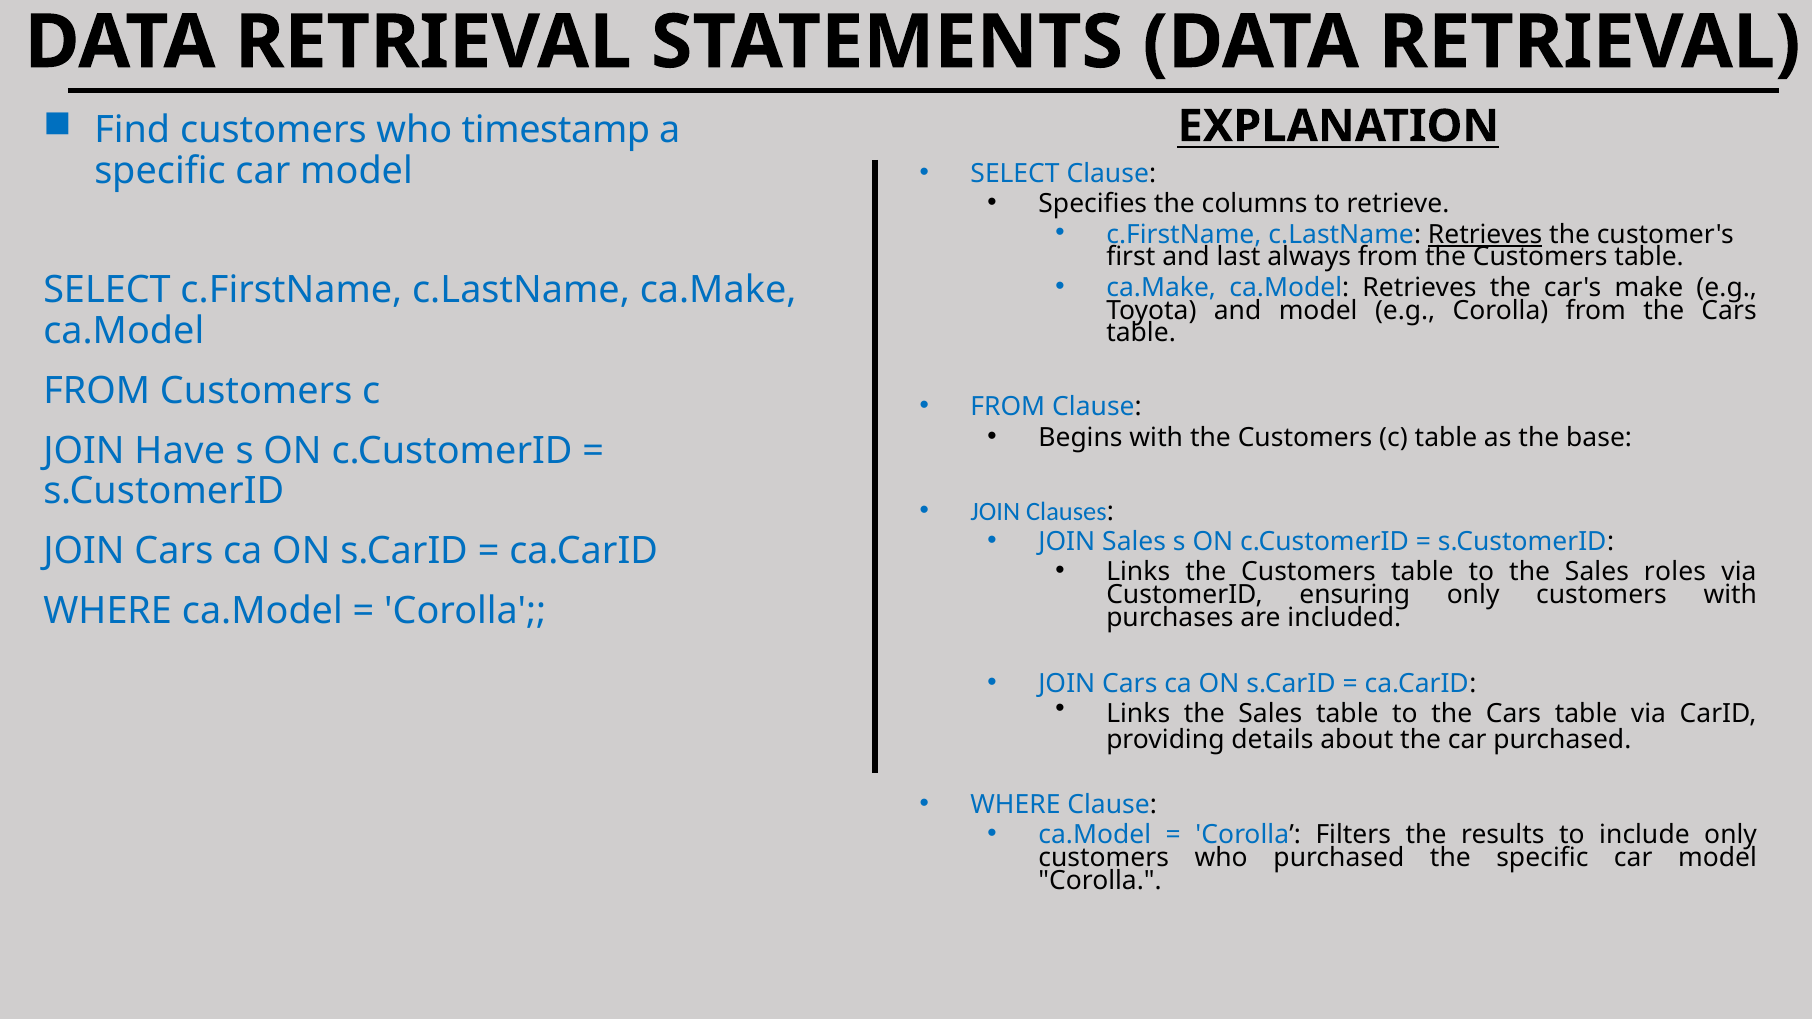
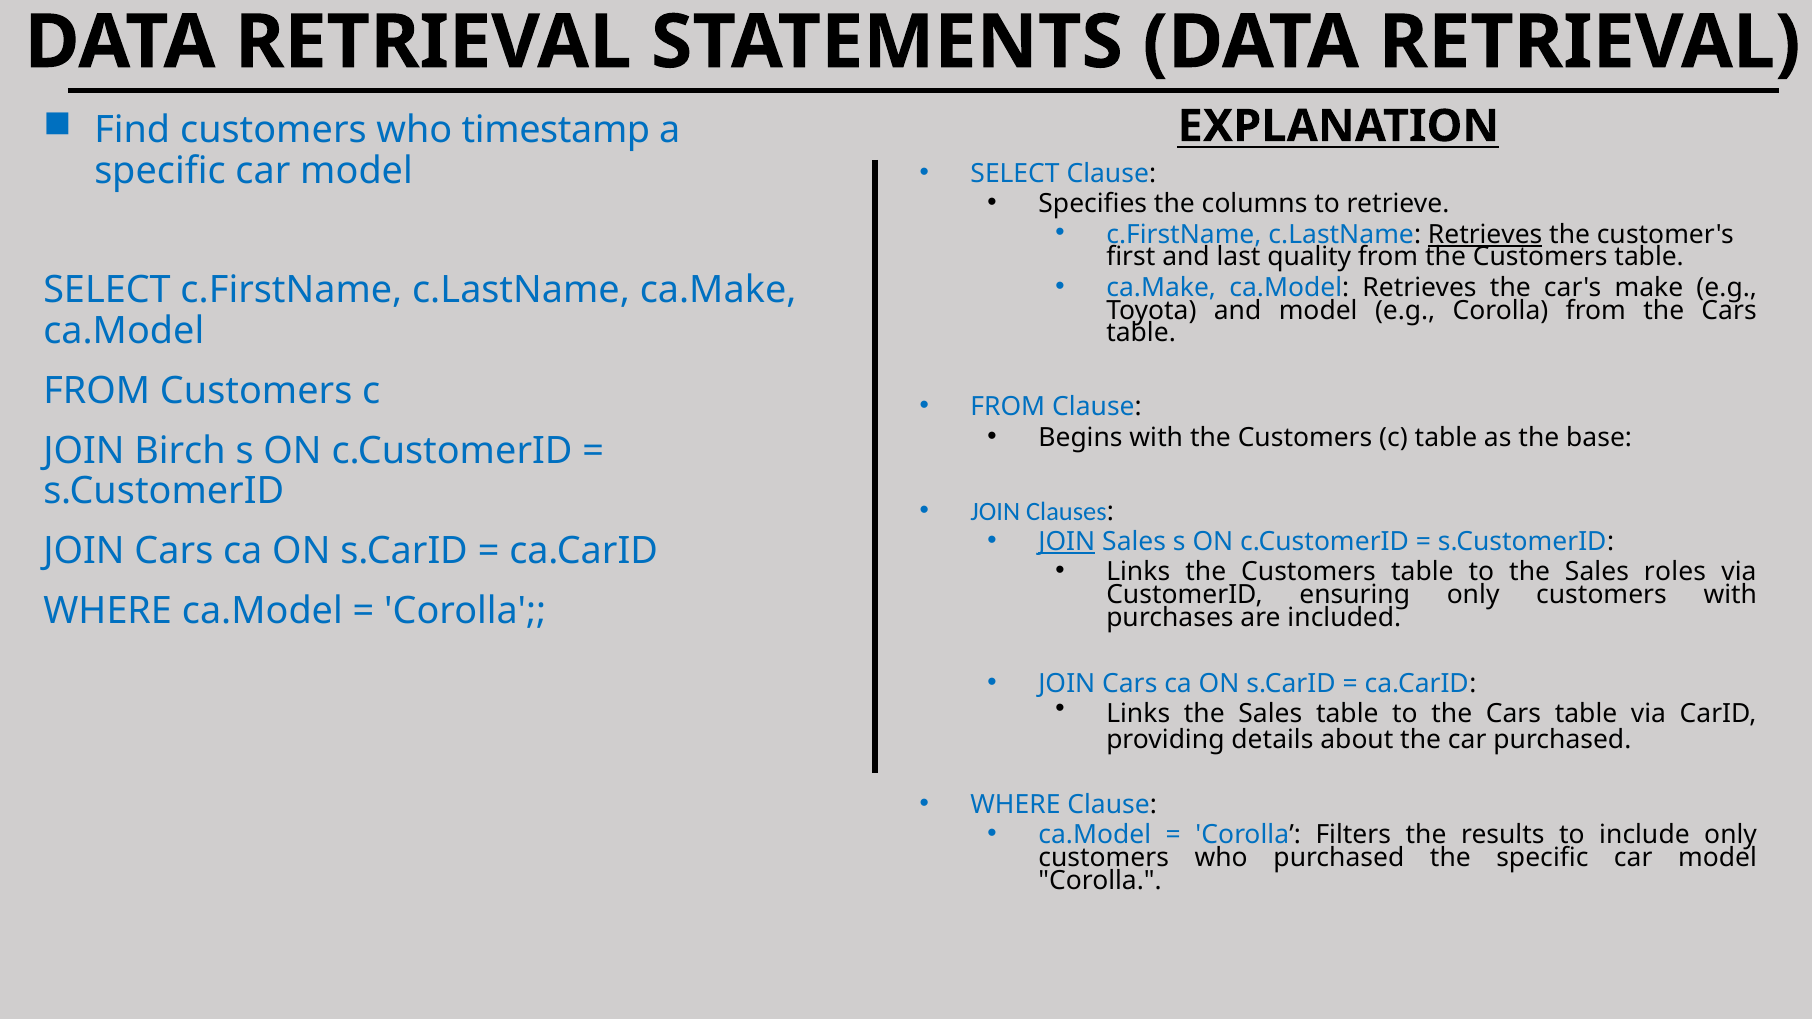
always: always -> quality
Have: Have -> Birch
JOIN at (1067, 542) underline: none -> present
